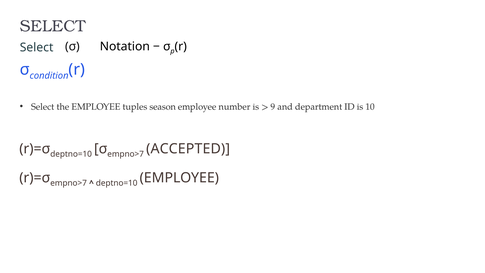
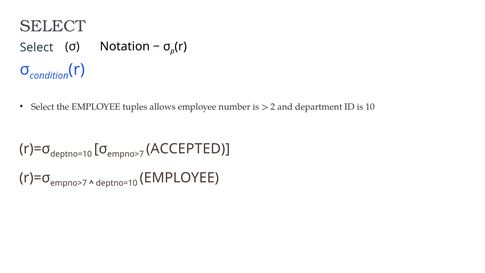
season: season -> allows
9: 9 -> 2
